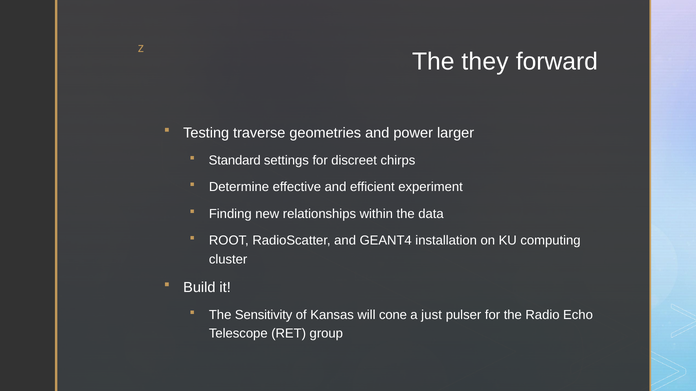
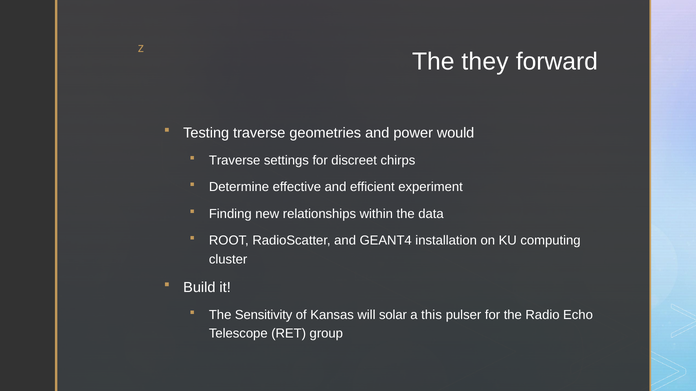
larger: larger -> would
Standard at (235, 160): Standard -> Traverse
cone: cone -> solar
just: just -> this
